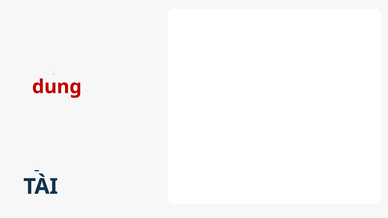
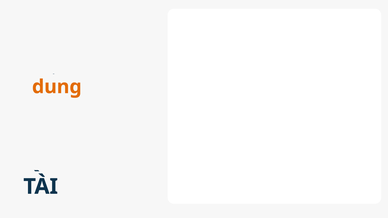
dung colour: red -> orange
